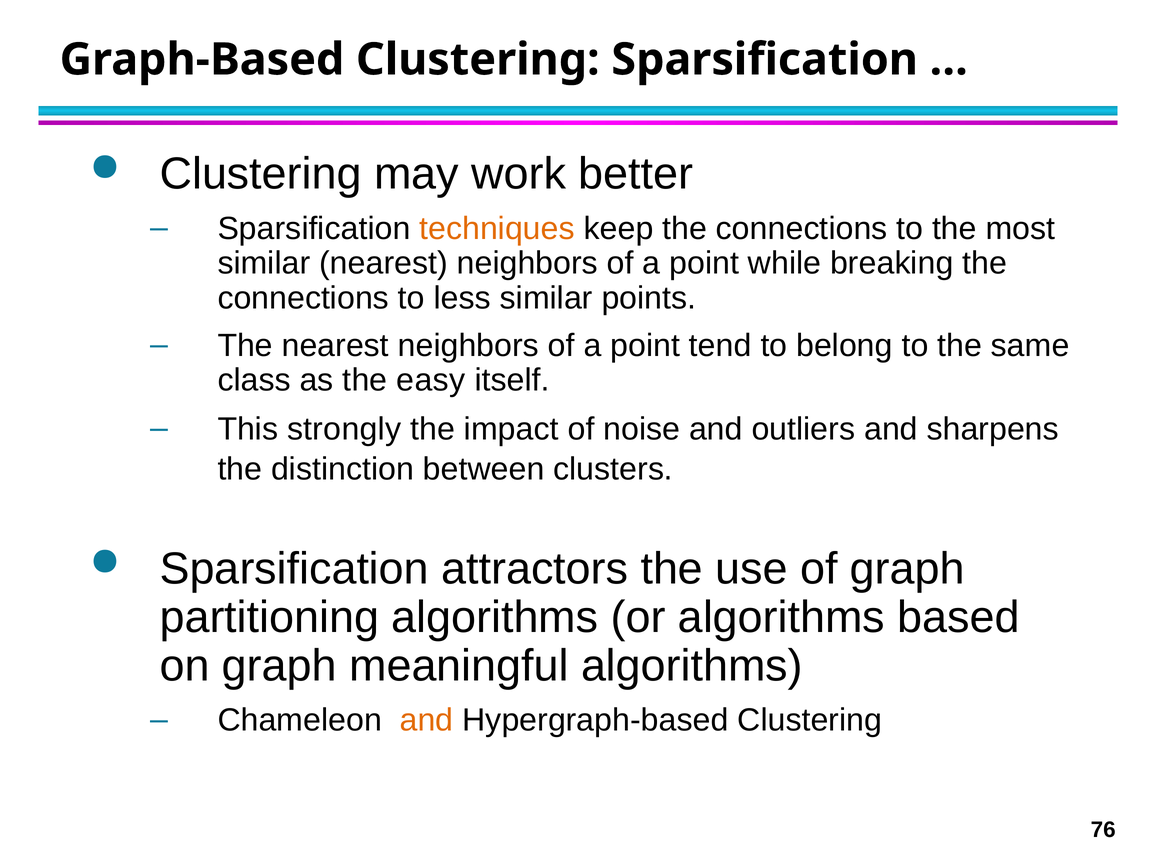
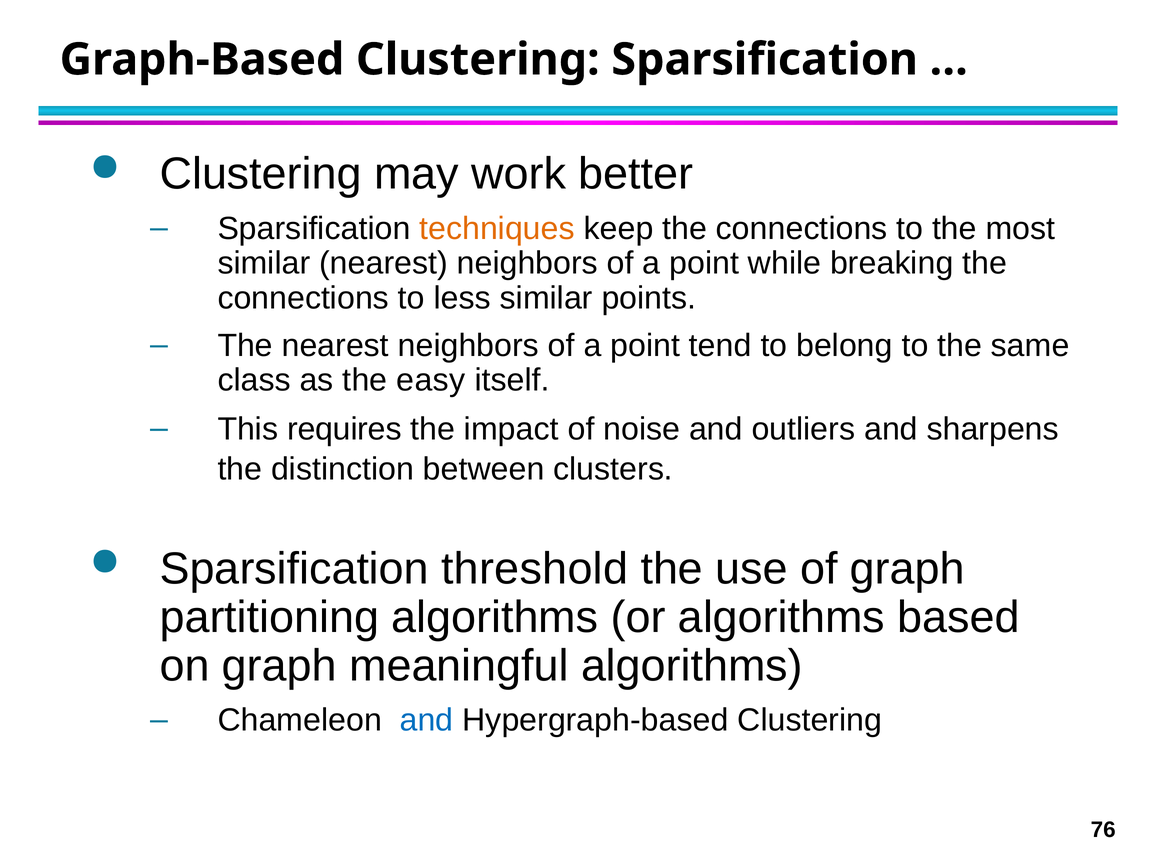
strongly: strongly -> requires
attractors: attractors -> threshold
and at (426, 720) colour: orange -> blue
